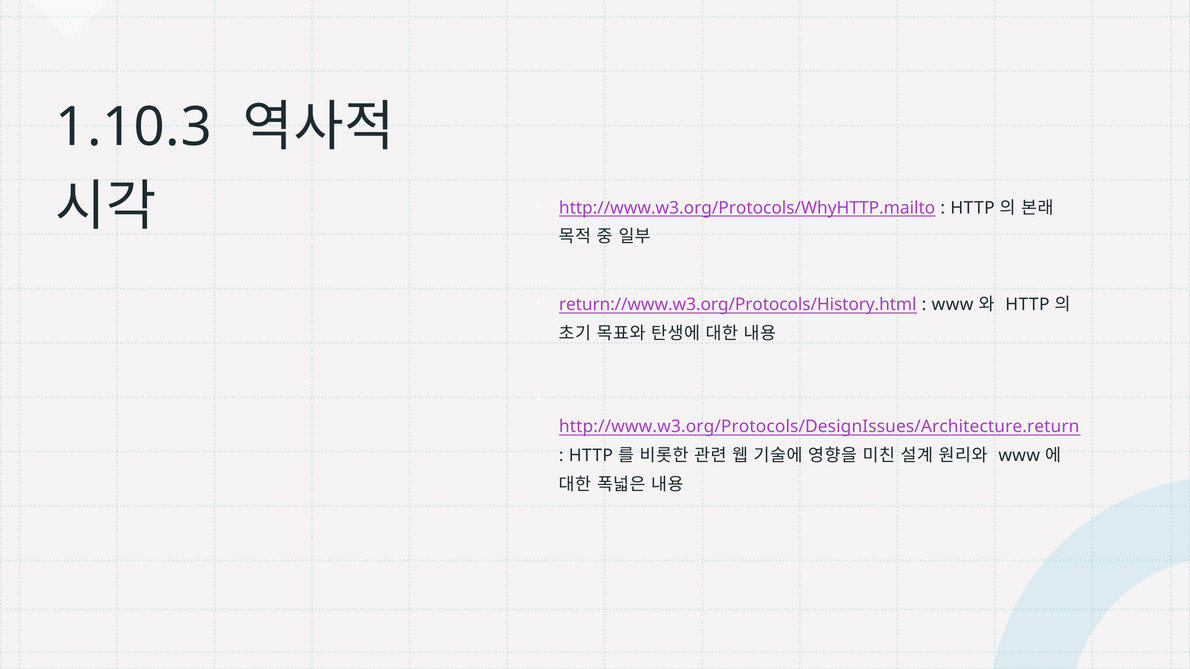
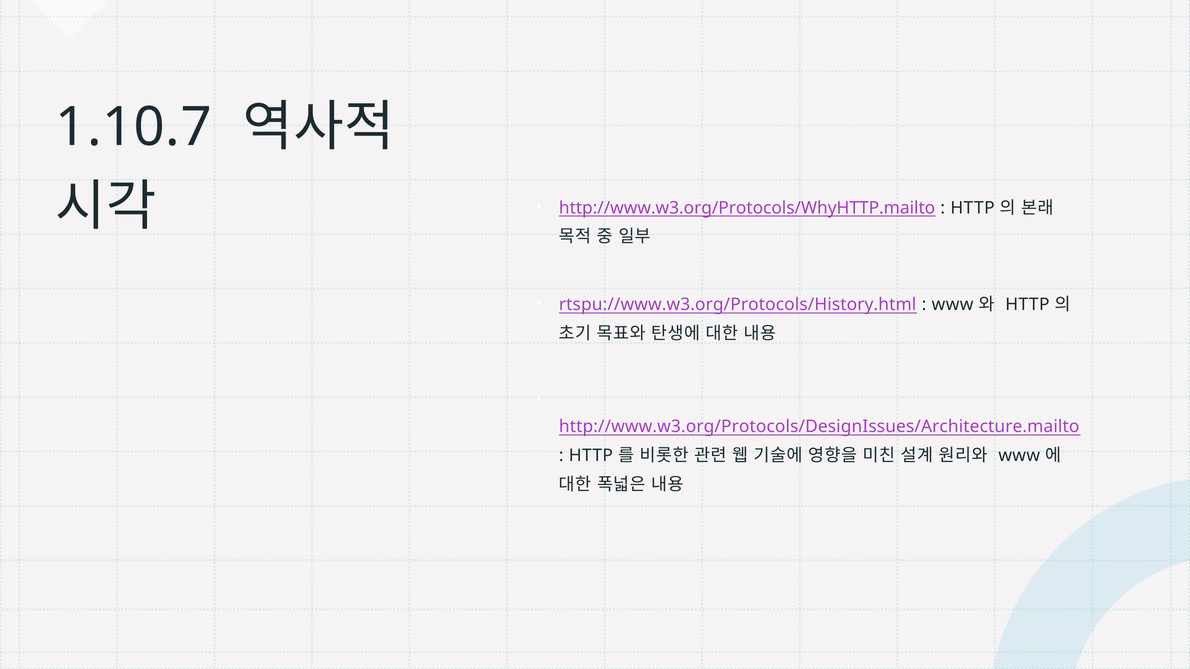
1.10.3: 1.10.3 -> 1.10.7
return://www.w3.org/Protocols/History.html: return://www.w3.org/Protocols/History.html -> rtspu://www.w3.org/Protocols/History.html
http://www.w3.org/Protocols/DesignIssues/Architecture.return: http://www.w3.org/Protocols/DesignIssues/Architecture.return -> http://www.w3.org/Protocols/DesignIssues/Architecture.mailto
